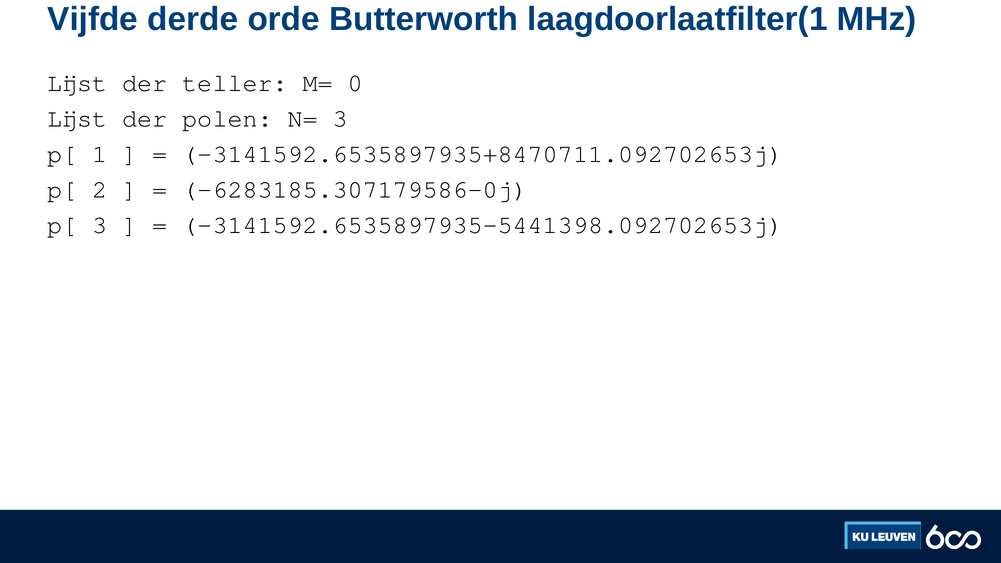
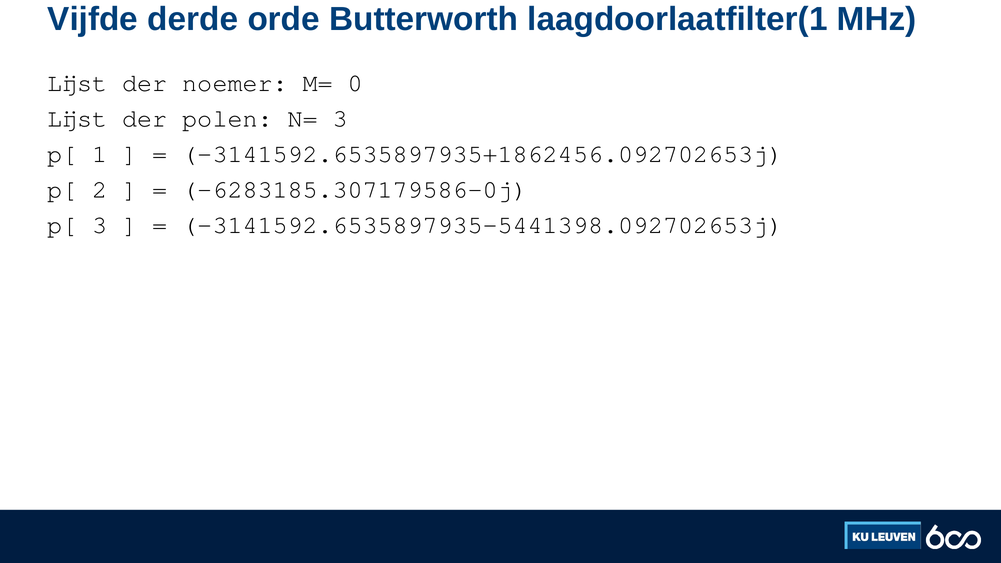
teller: teller -> noemer
-3141592.6535897935+8470711.092702653j: -3141592.6535897935+8470711.092702653j -> -3141592.6535897935+1862456.092702653j
